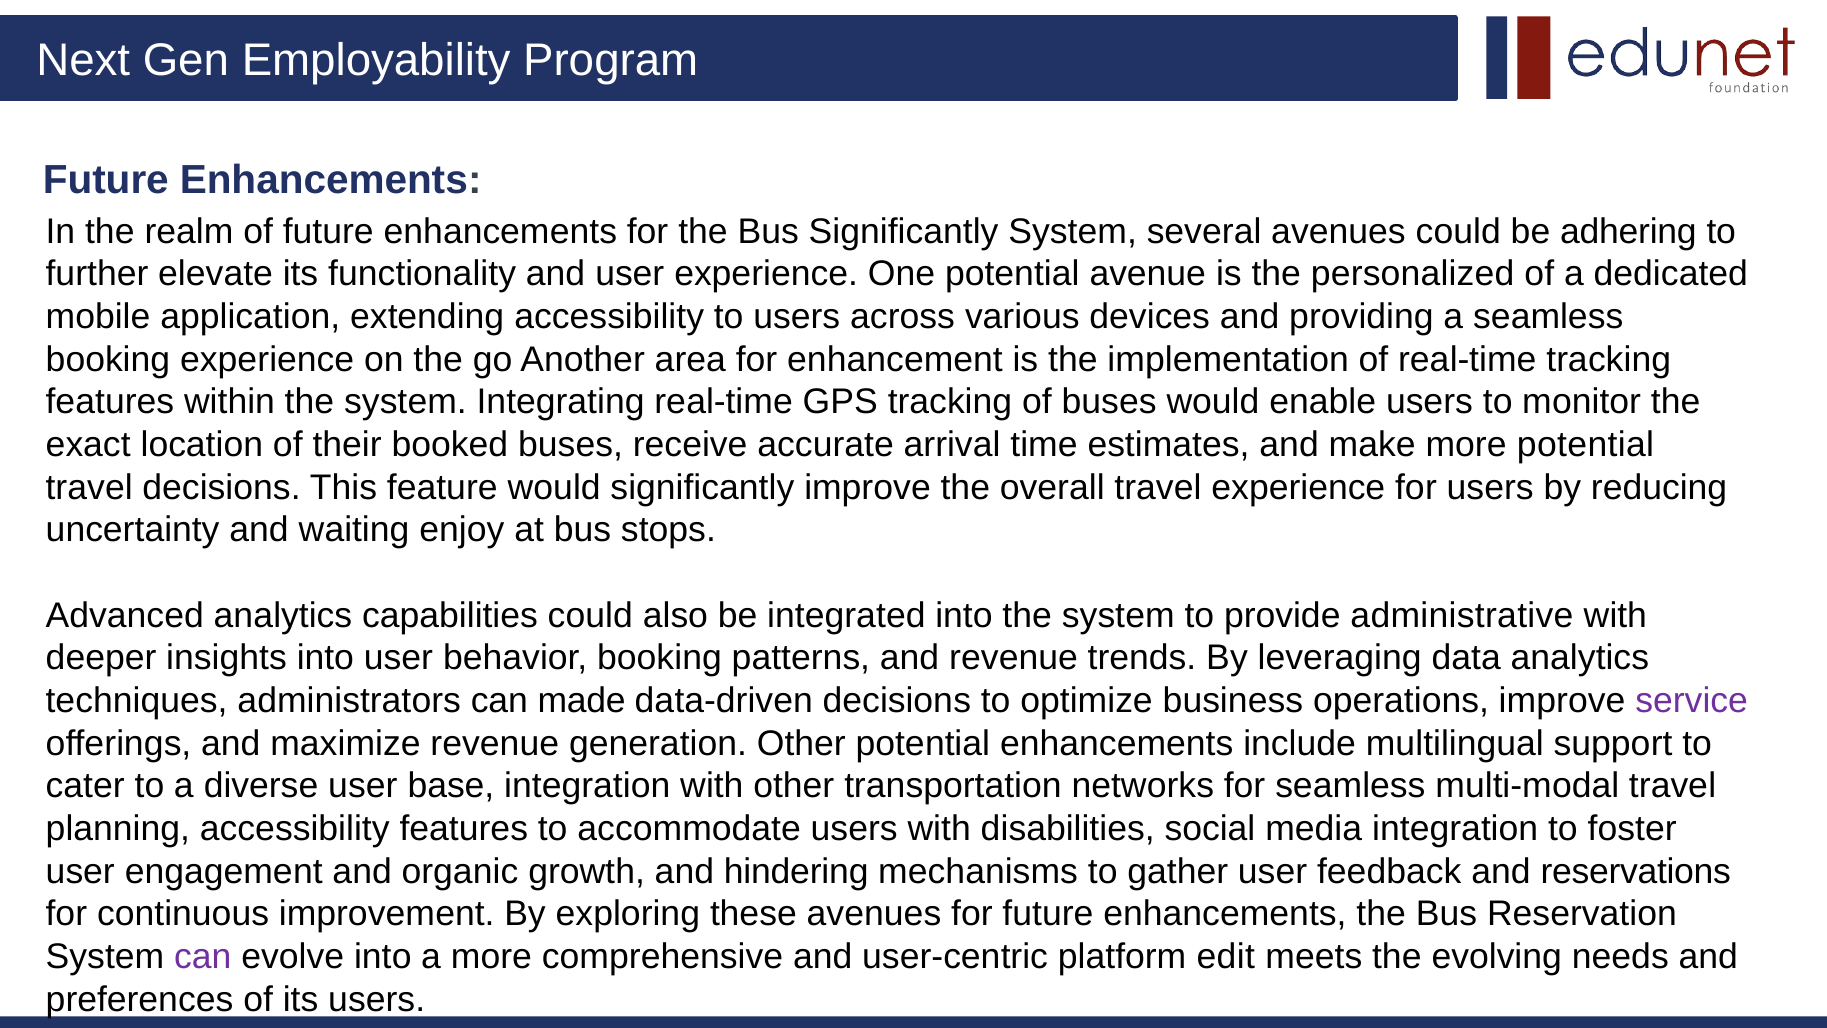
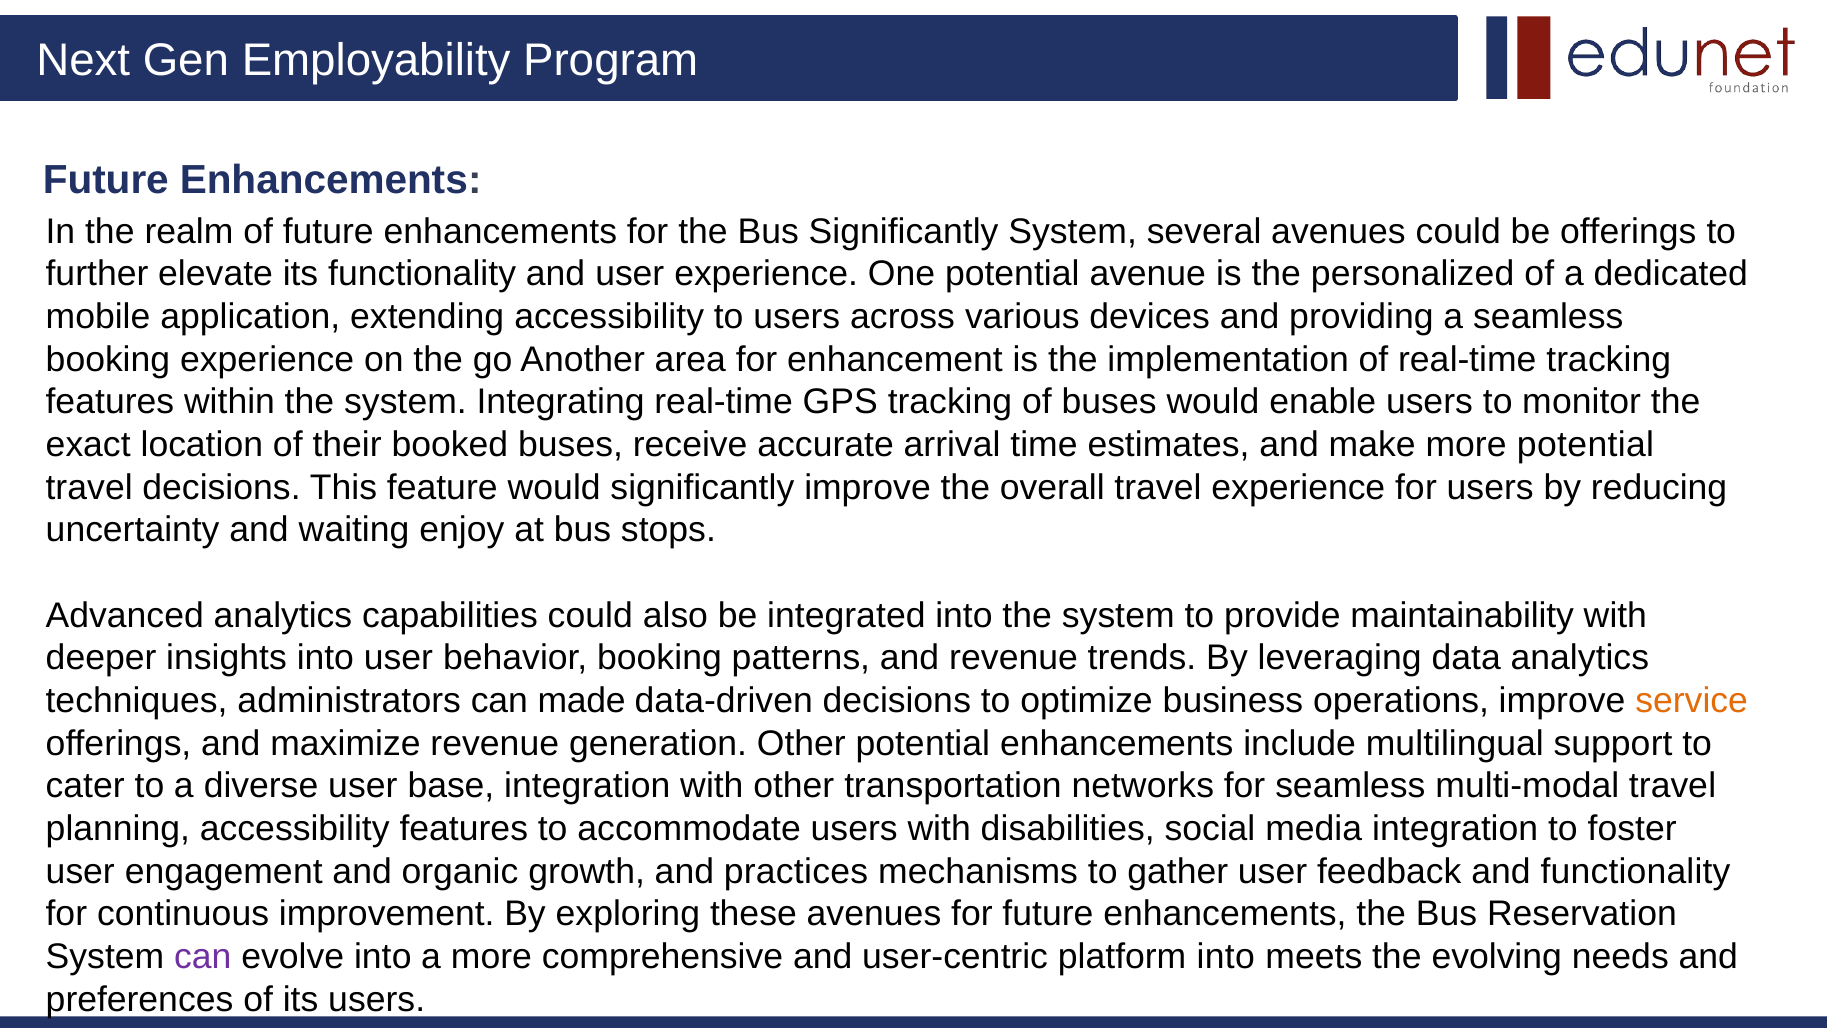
be adhering: adhering -> offerings
administrative: administrative -> maintainability
service colour: purple -> orange
hindering: hindering -> practices
and reservations: reservations -> functionality
platform edit: edit -> into
